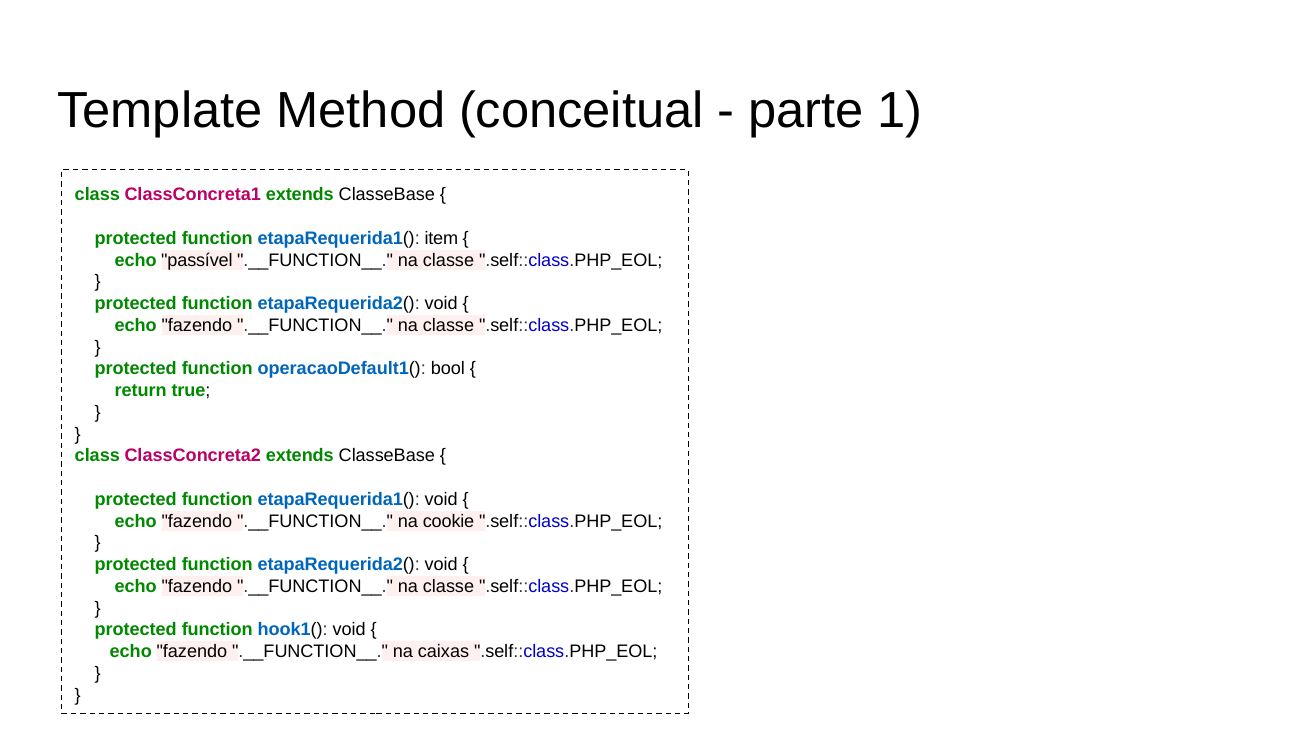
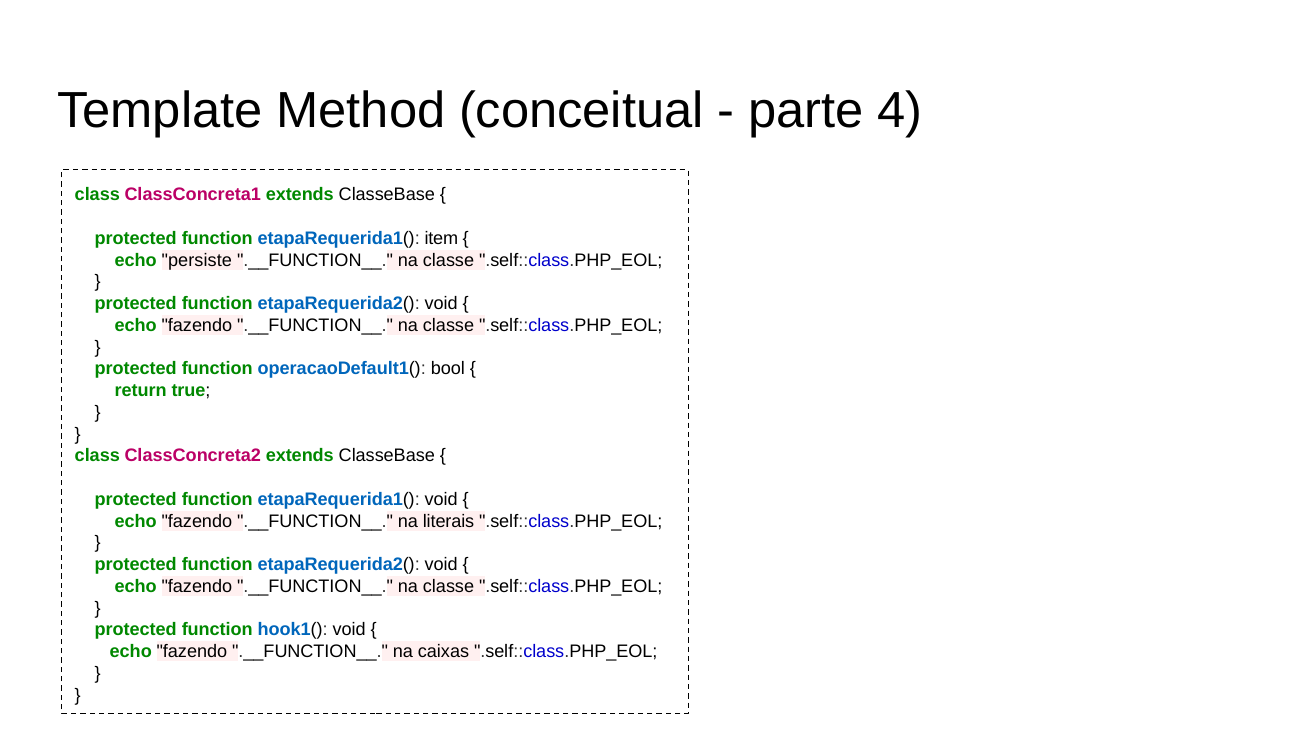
1: 1 -> 4
passível: passível -> persiste
cookie: cookie -> literais
